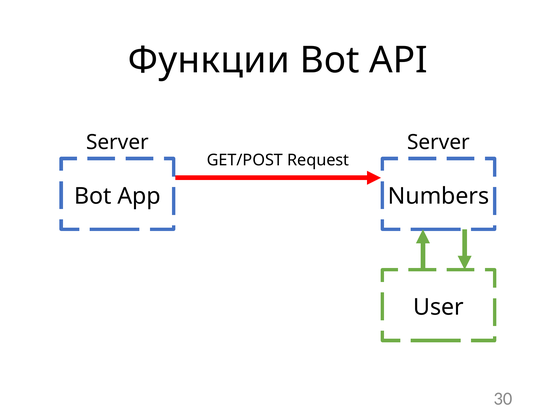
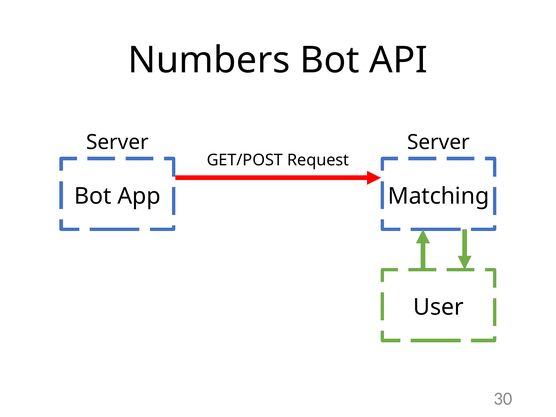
Функции: Функции -> Numbers
Numbers: Numbers -> Matching
